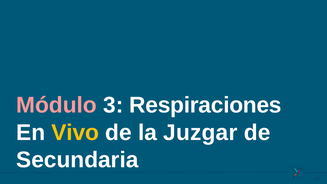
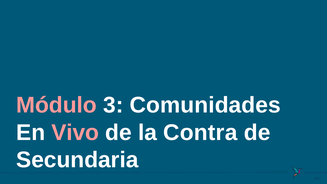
Respiraciones: Respiraciones -> Comunidades
Vivo colour: yellow -> pink
Juzgar: Juzgar -> Contra
